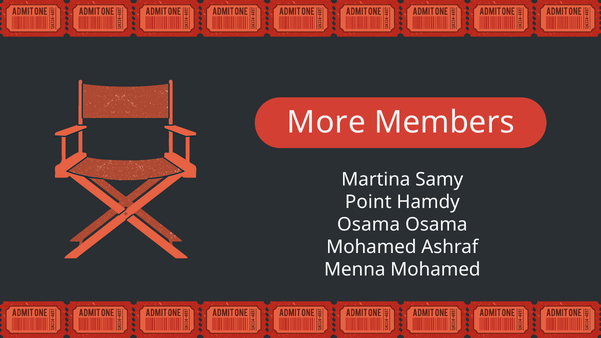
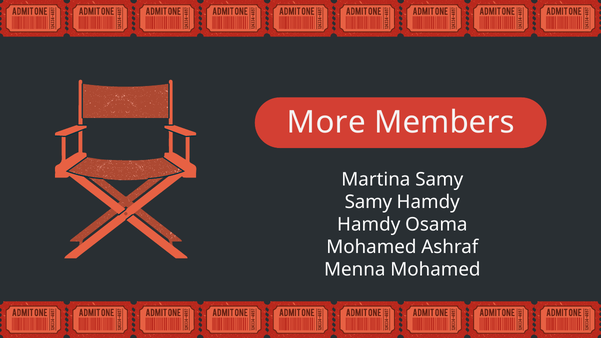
Point at (368, 202): Point -> Samy
Osama at (369, 224): Osama -> Hamdy
